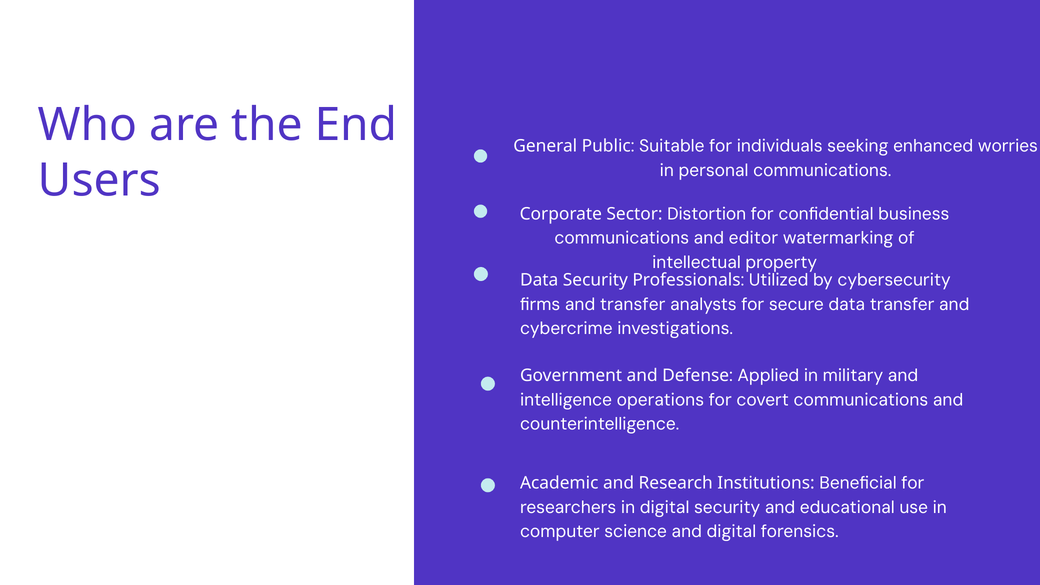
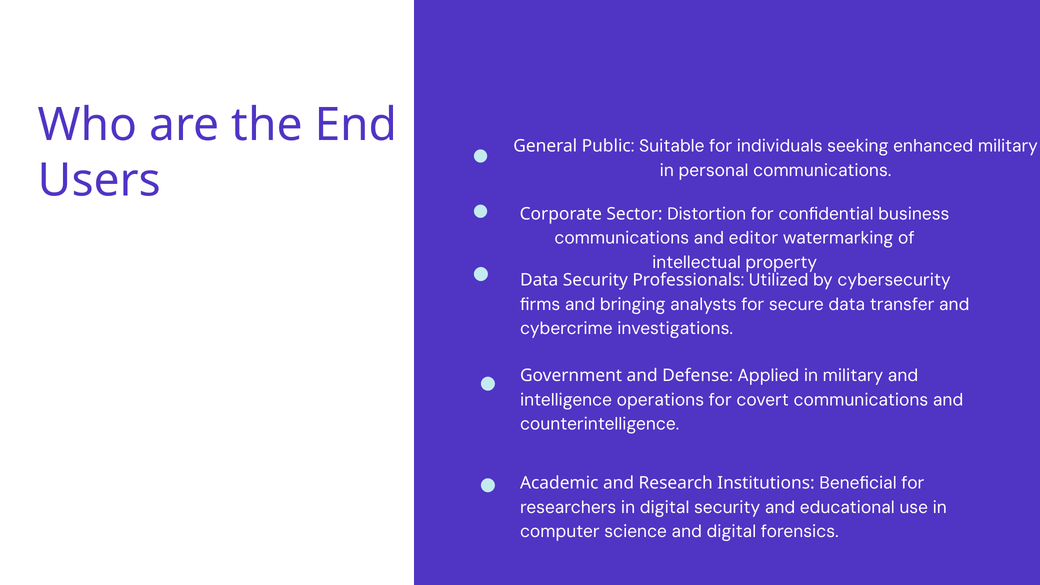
enhanced worries: worries -> military
and transfer: transfer -> bringing
